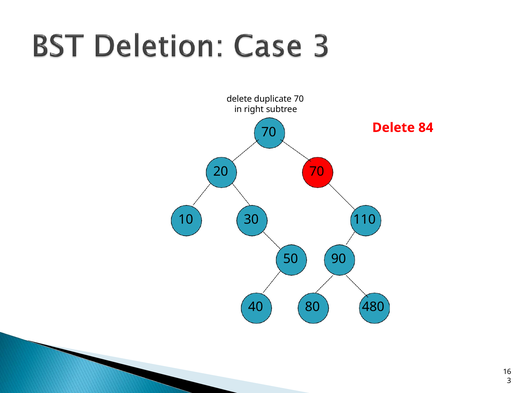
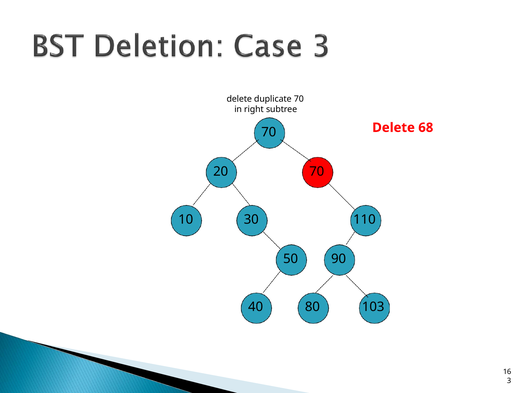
84: 84 -> 68
480: 480 -> 103
